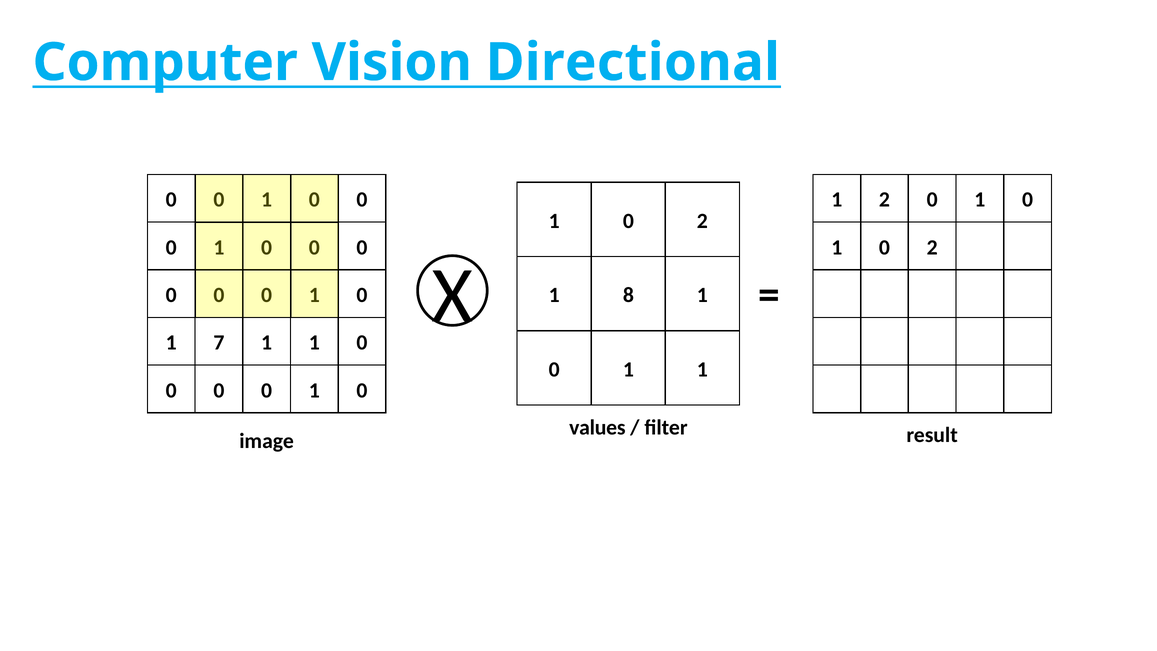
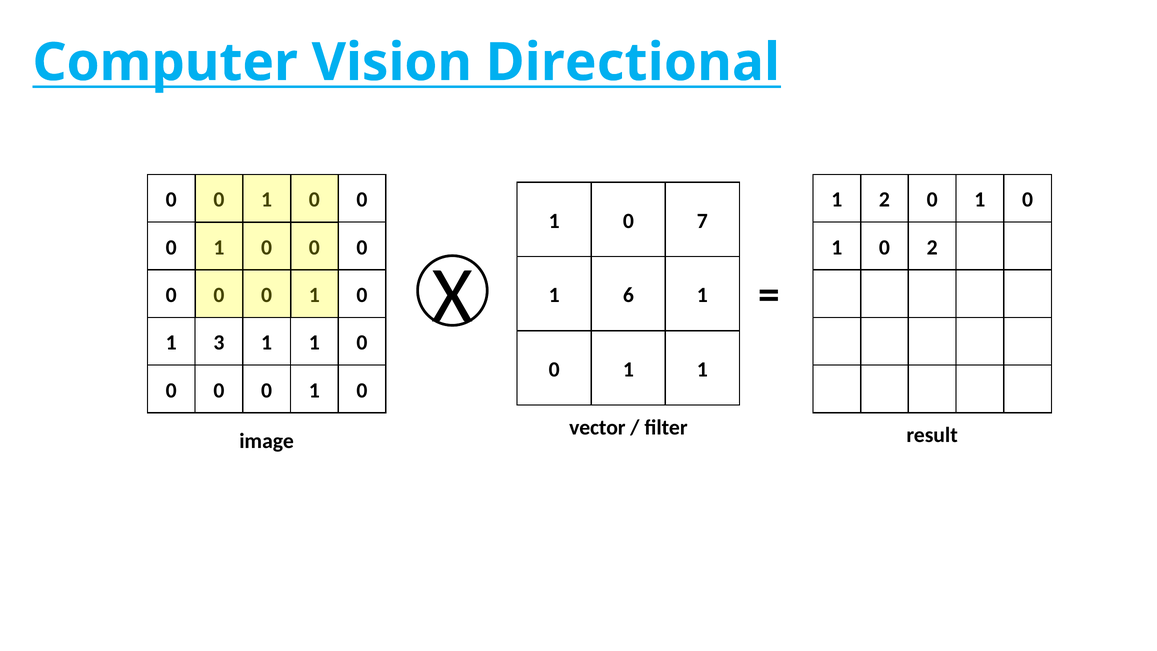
0 2: 2 -> 7
8: 8 -> 6
7: 7 -> 3
values: values -> vector
